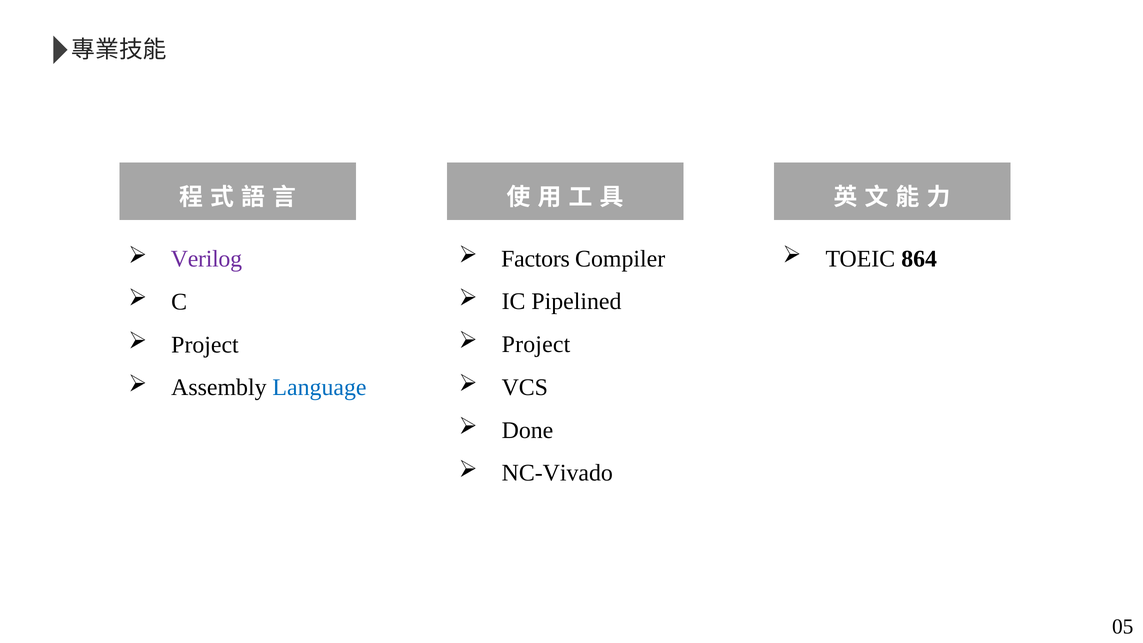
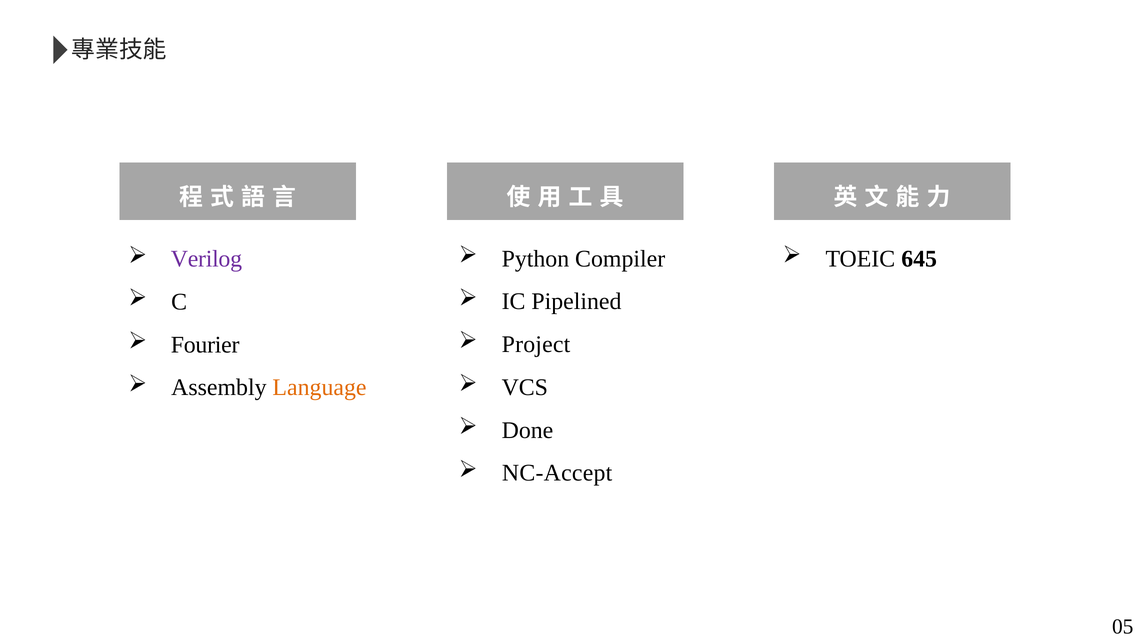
Factors: Factors -> Python
864: 864 -> 645
Project at (205, 345): Project -> Fourier
Language colour: blue -> orange
NC-Vivado: NC-Vivado -> NC-Accept
